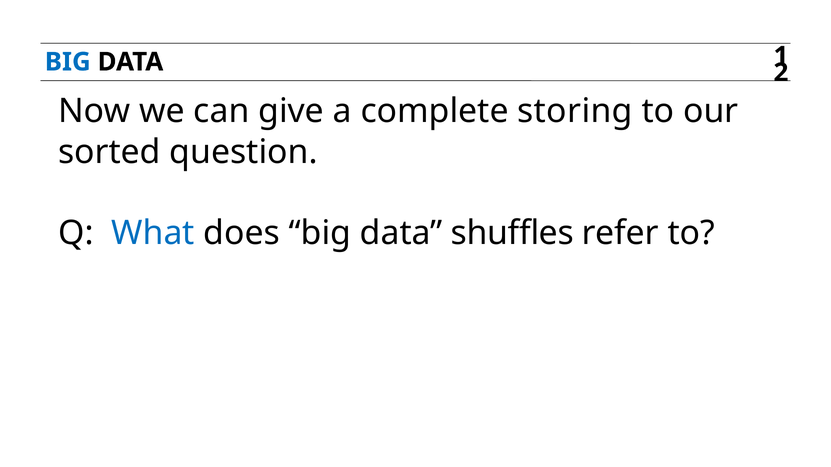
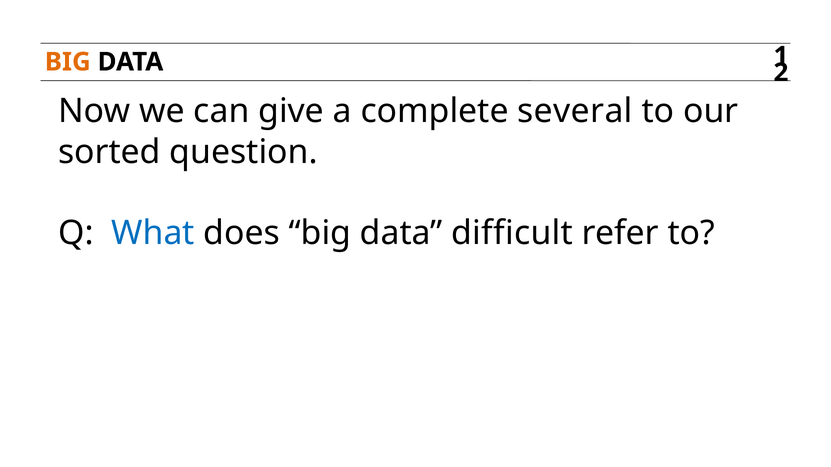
BIG at (68, 62) colour: blue -> orange
storing: storing -> several
shuffles: shuffles -> difficult
